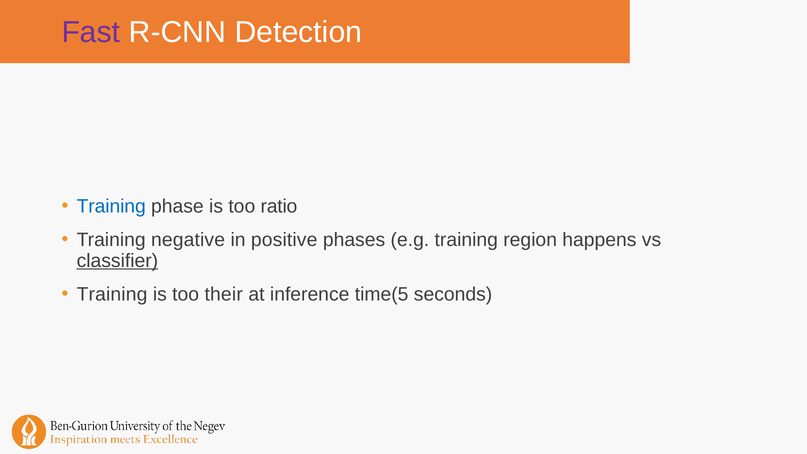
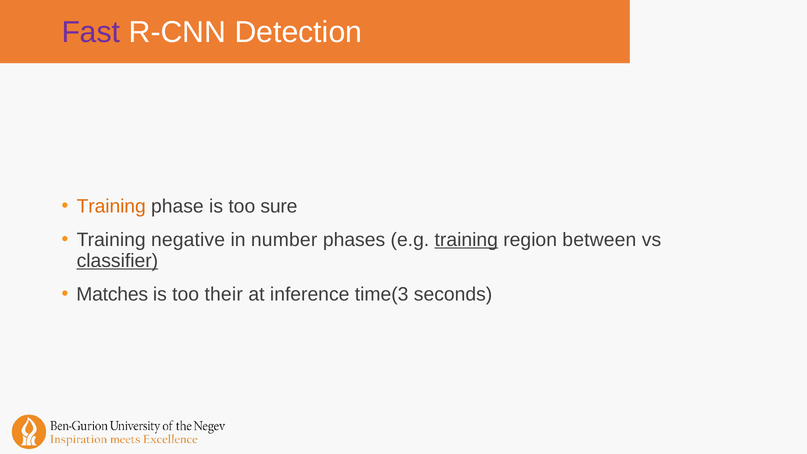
Training at (111, 206) colour: blue -> orange
ratio: ratio -> sure
positive: positive -> number
training at (466, 240) underline: none -> present
happens: happens -> between
Training at (112, 294): Training -> Matches
time(5: time(5 -> time(3
